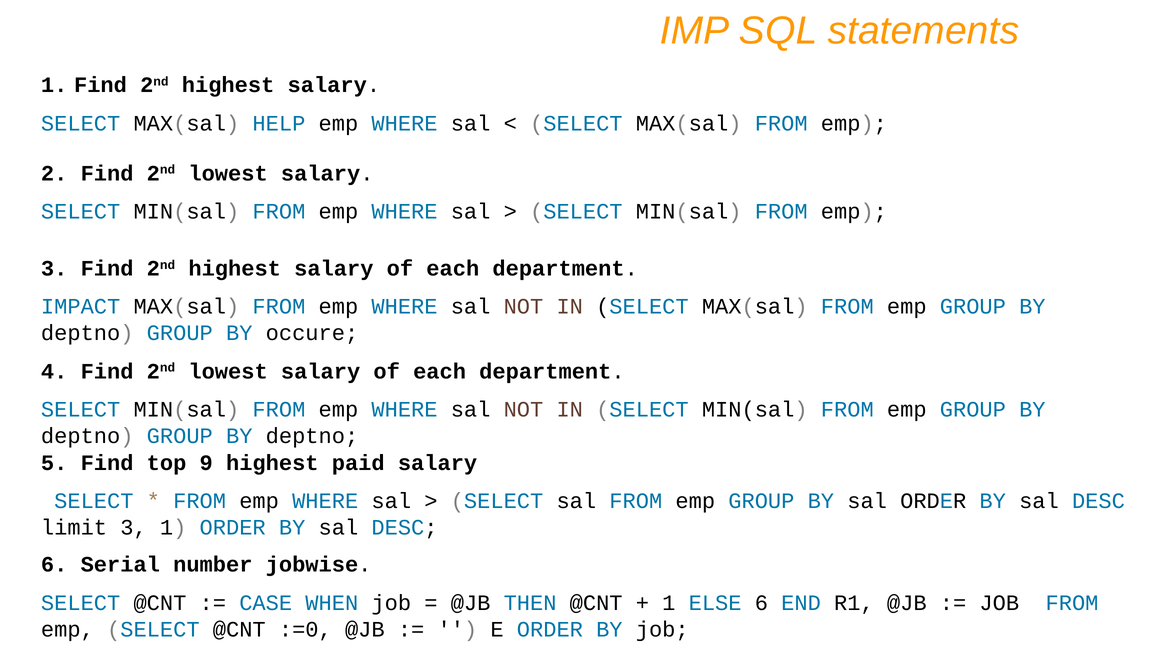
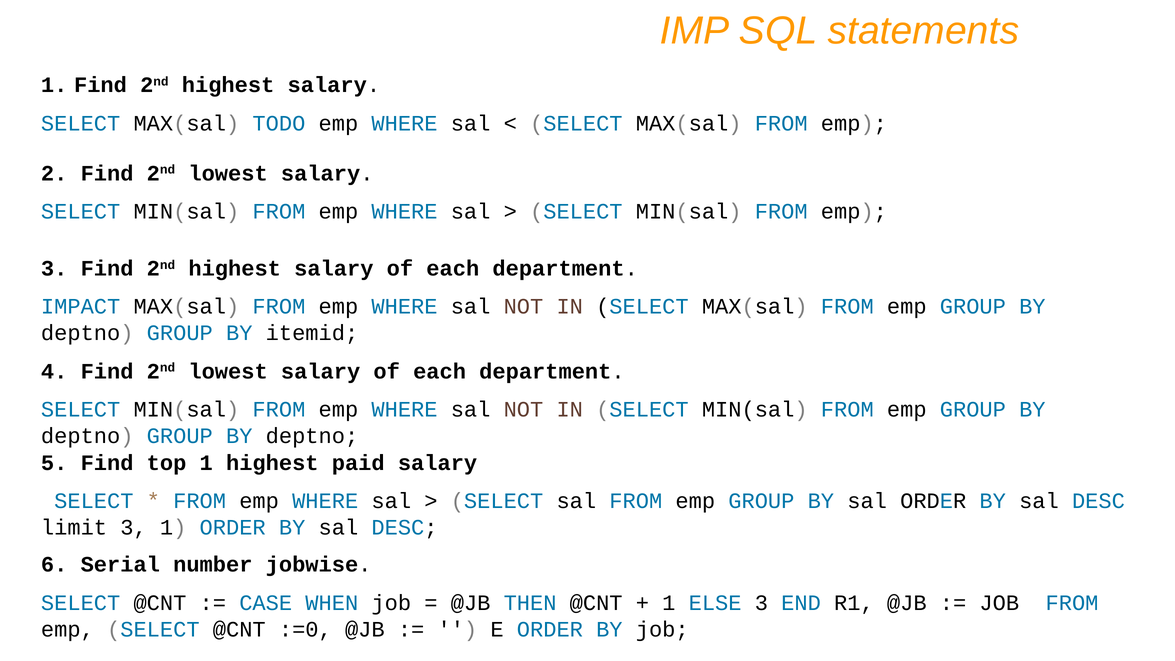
HELP: HELP -> TODO
occure: occure -> itemid
top 9: 9 -> 1
ELSE 6: 6 -> 3
